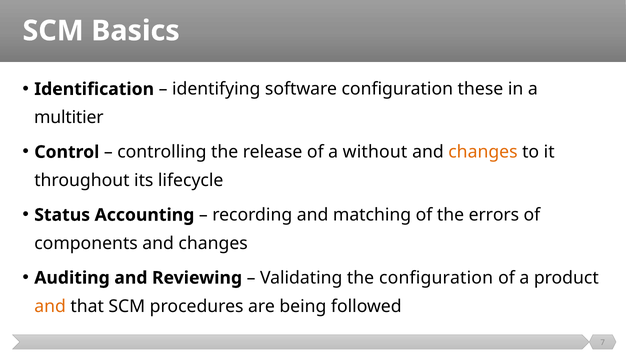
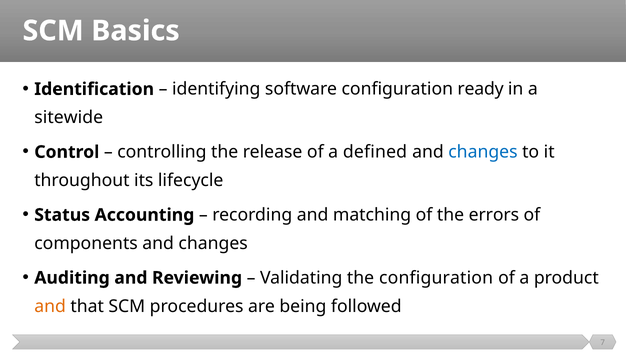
these: these -> ready
multitier: multitier -> sitewide
without: without -> defined
changes at (483, 152) colour: orange -> blue
